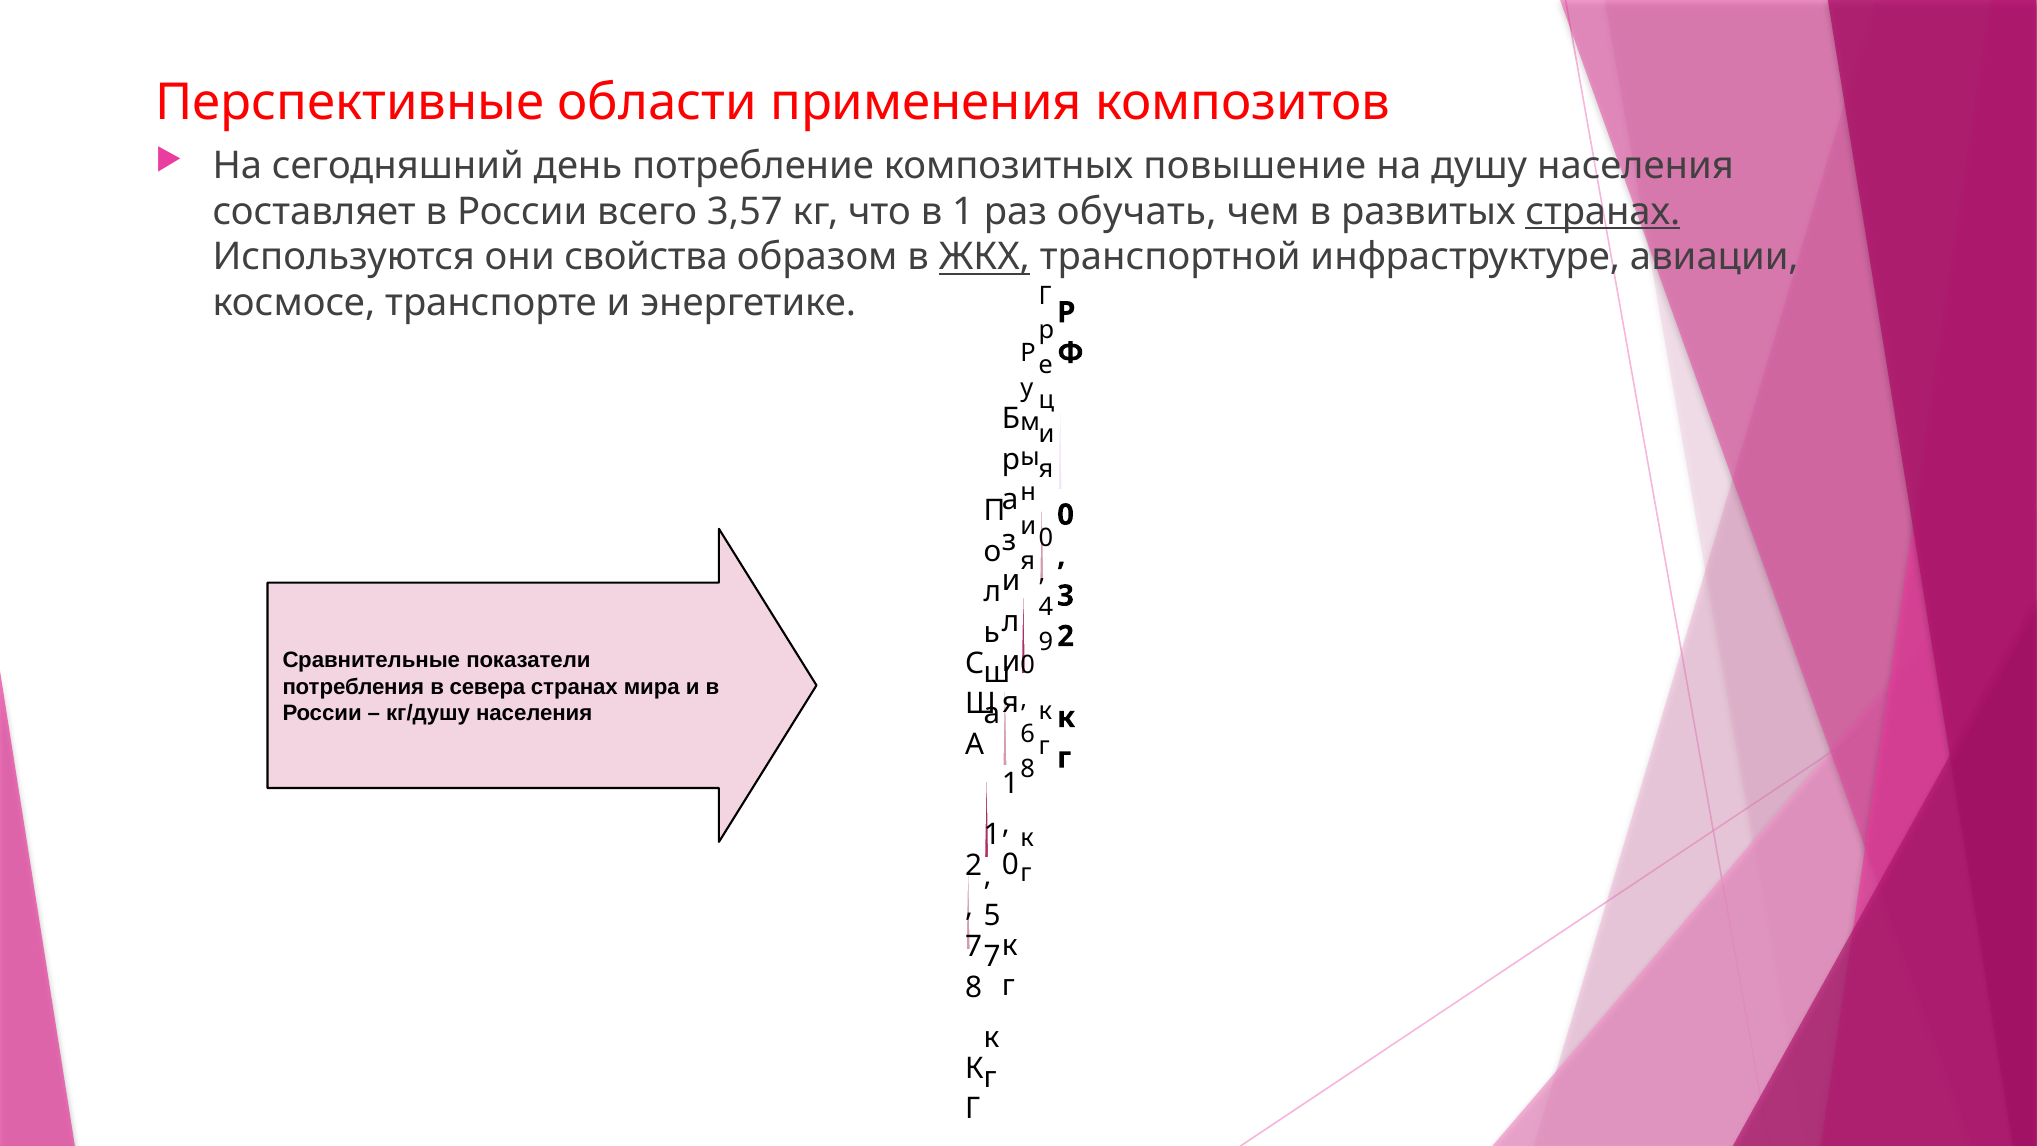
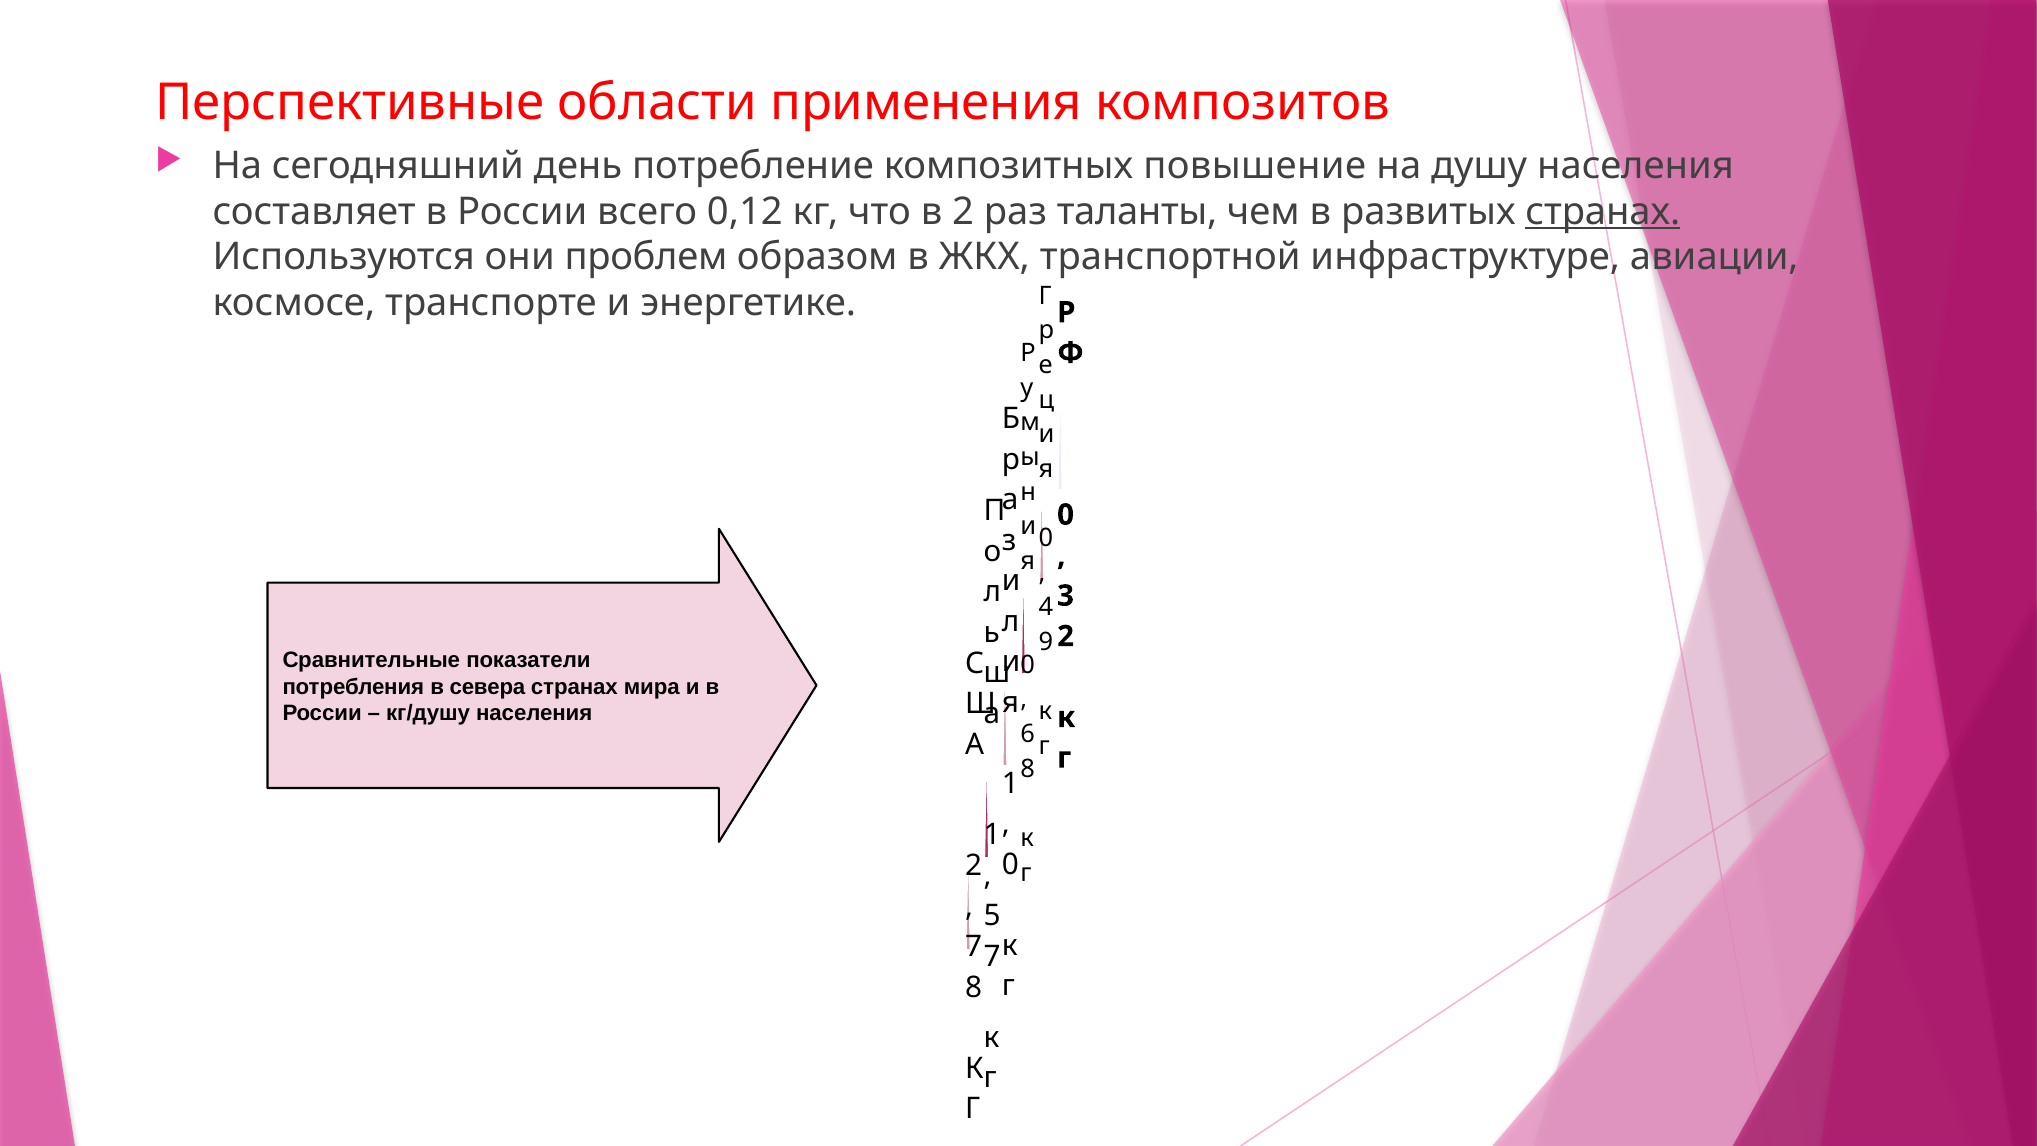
3,57: 3,57 -> 0,12
в 1: 1 -> 2
обучать: обучать -> таланты
свойства: свойства -> проблем
ЖКХ underline: present -> none
